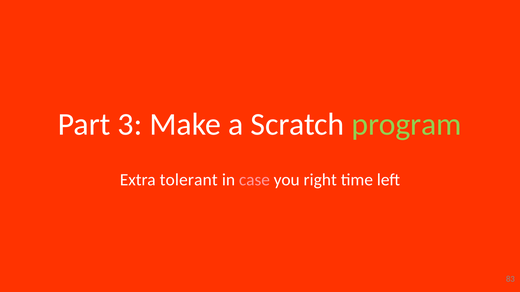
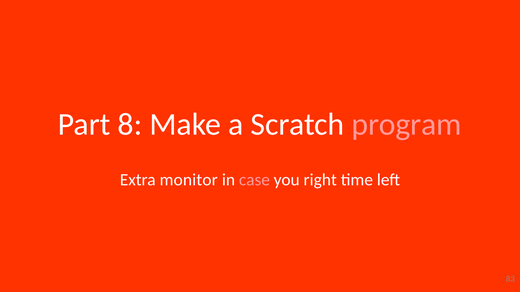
3: 3 -> 8
program colour: light green -> pink
tolerant: tolerant -> monitor
